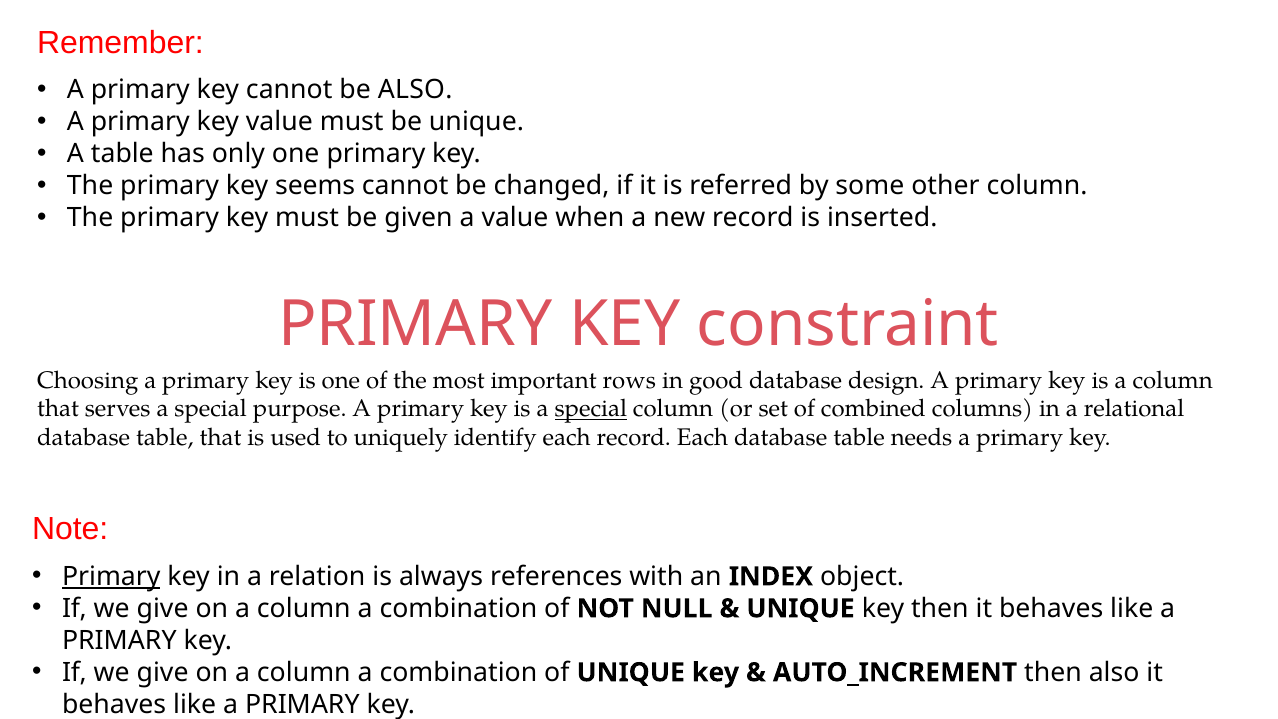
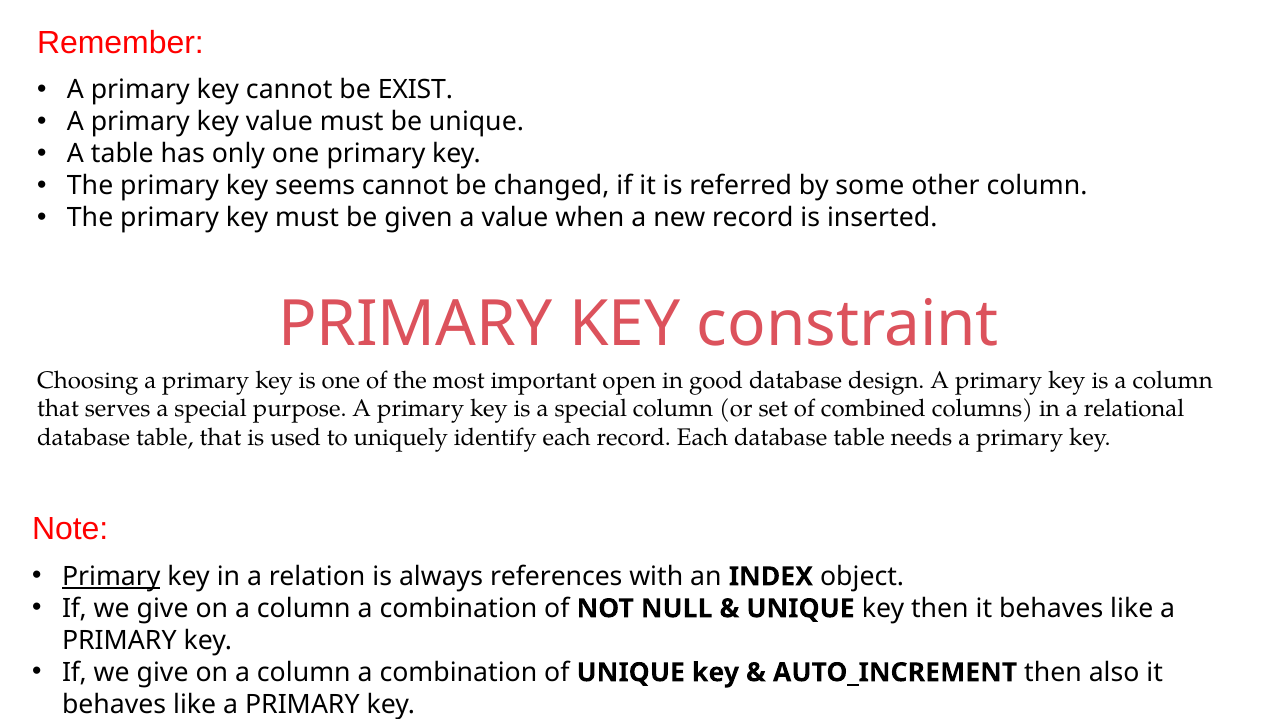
be ALSO: ALSO -> EXIST
rows: rows -> open
special at (591, 409) underline: present -> none
